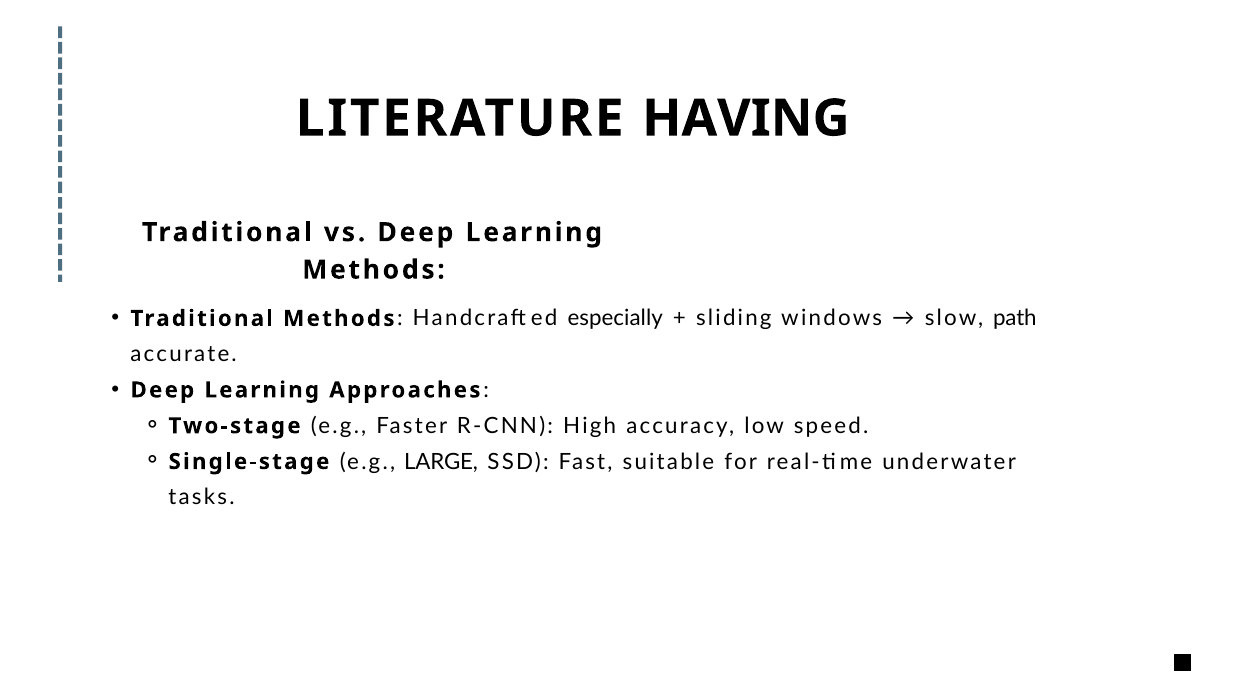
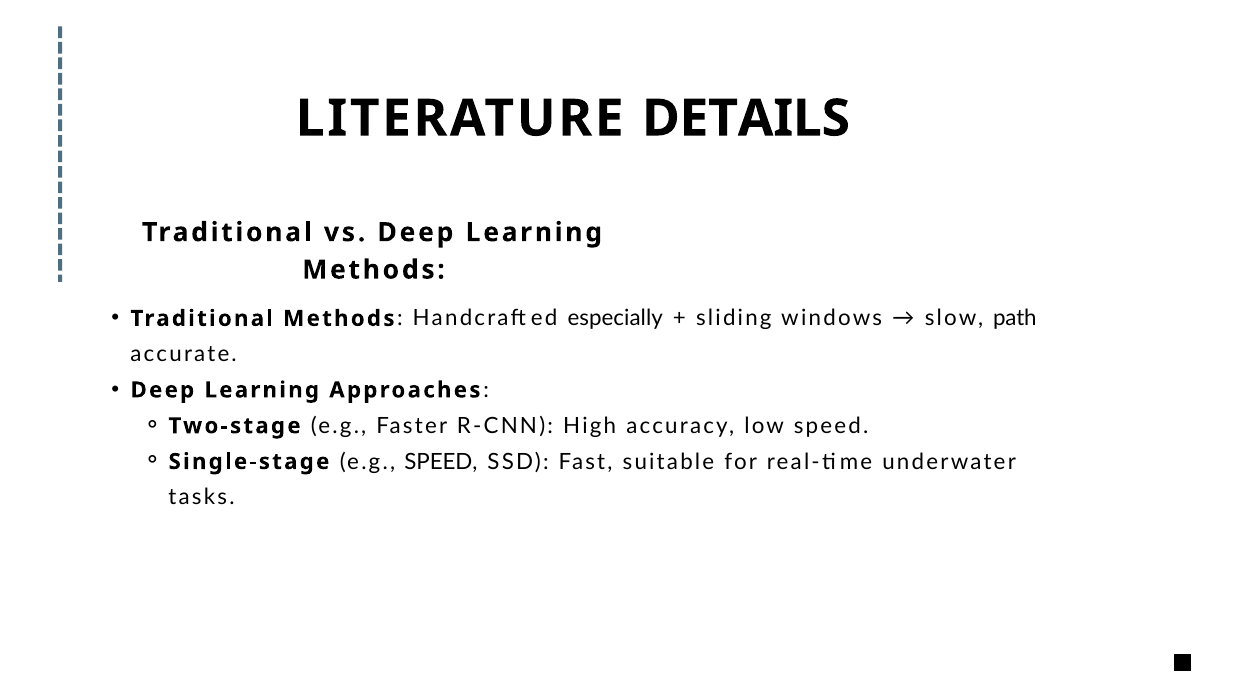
HAVING: HAVING -> DETAILS
e.g LARGE: LARGE -> SPEED
